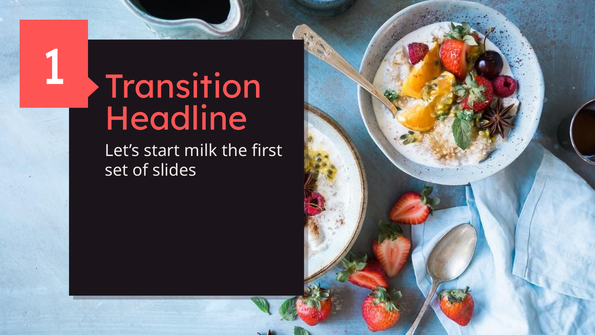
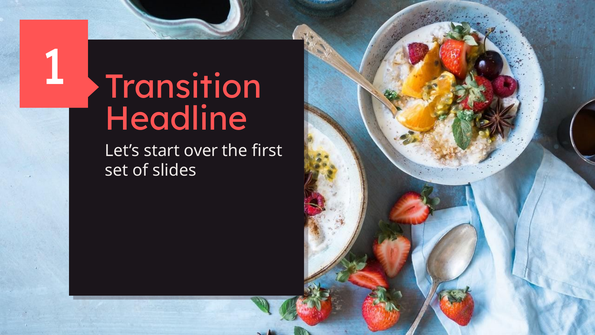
milk: milk -> over
